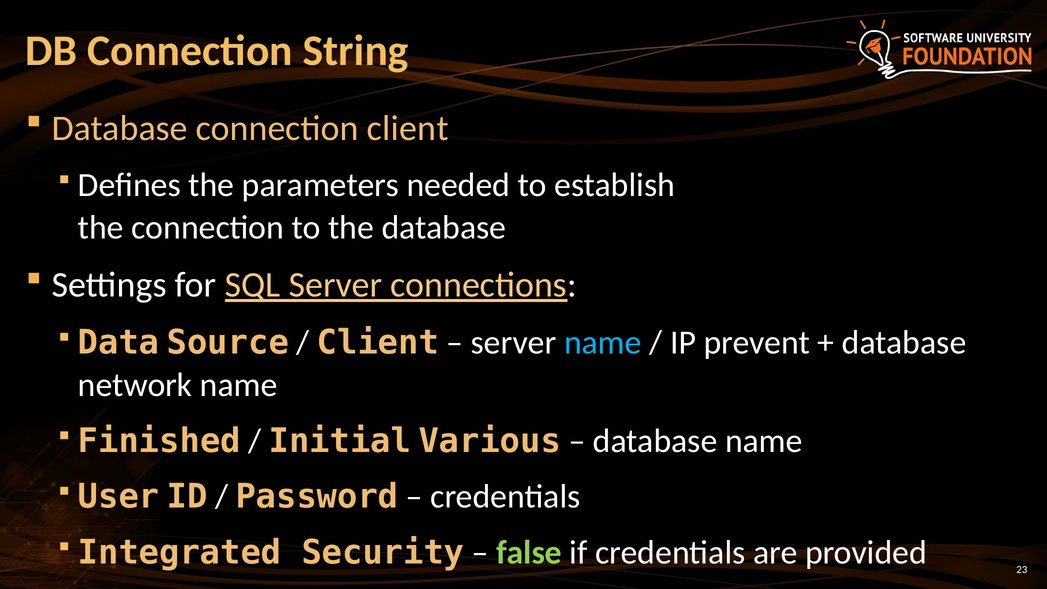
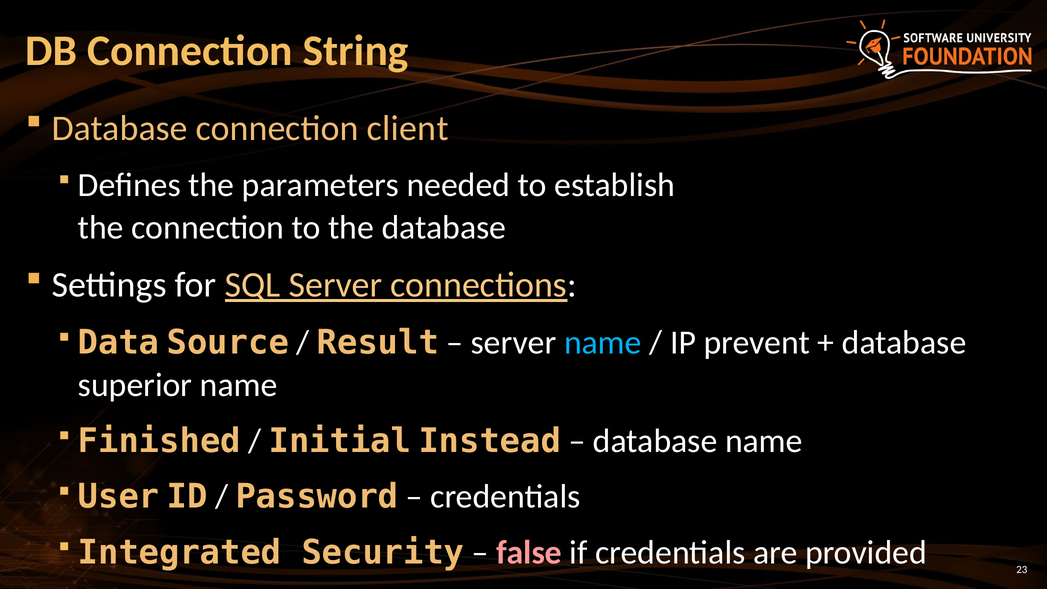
Client at (378, 343): Client -> Result
network: network -> superior
Various: Various -> Instead
false colour: light green -> pink
